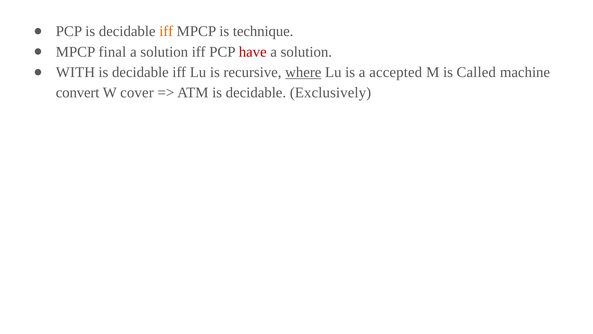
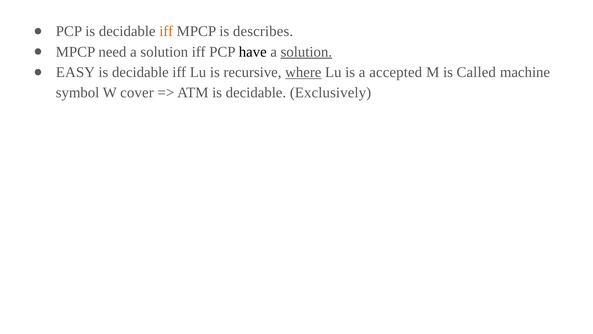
technique: technique -> describes
final: final -> need
have colour: red -> black
solution at (306, 52) underline: none -> present
WITH: WITH -> EASY
convert: convert -> symbol
